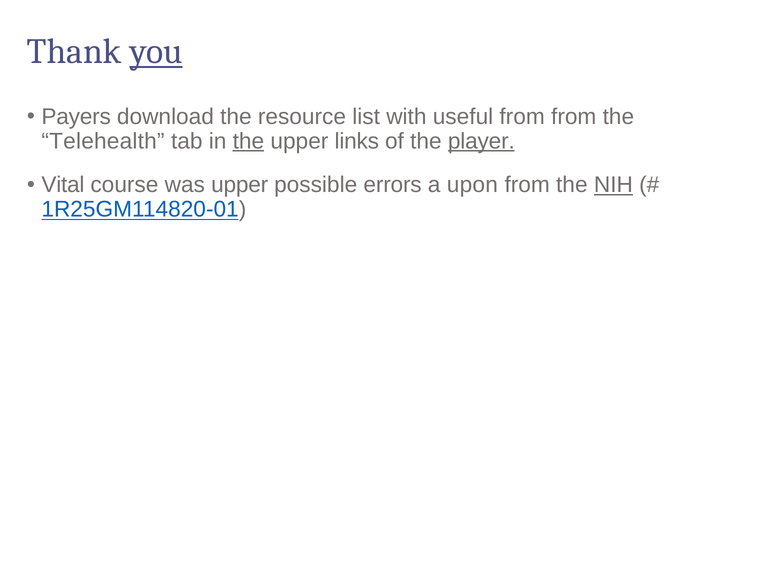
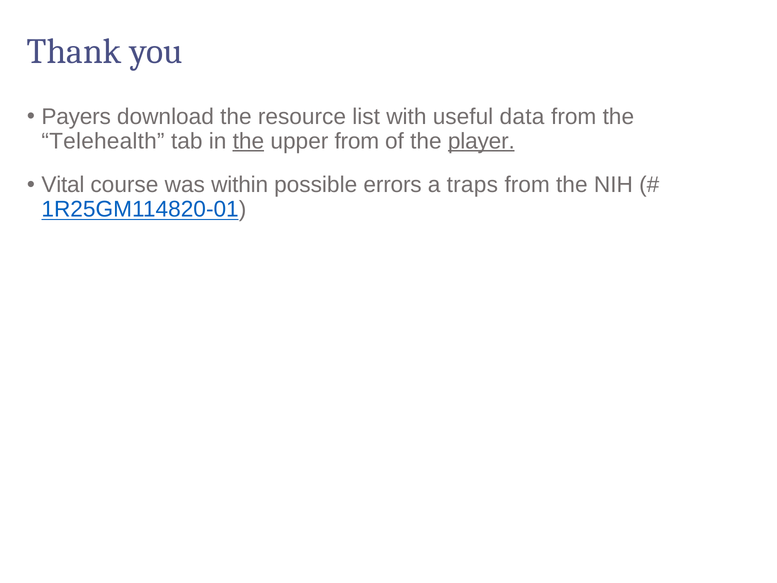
you underline: present -> none
useful from: from -> data
upper links: links -> from
was upper: upper -> within
upon: upon -> traps
NIH underline: present -> none
